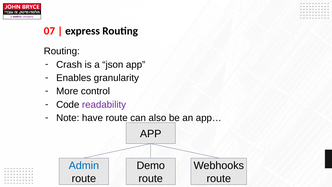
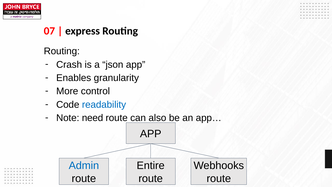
readability colour: purple -> blue
have: have -> need
Demo: Demo -> Entire
